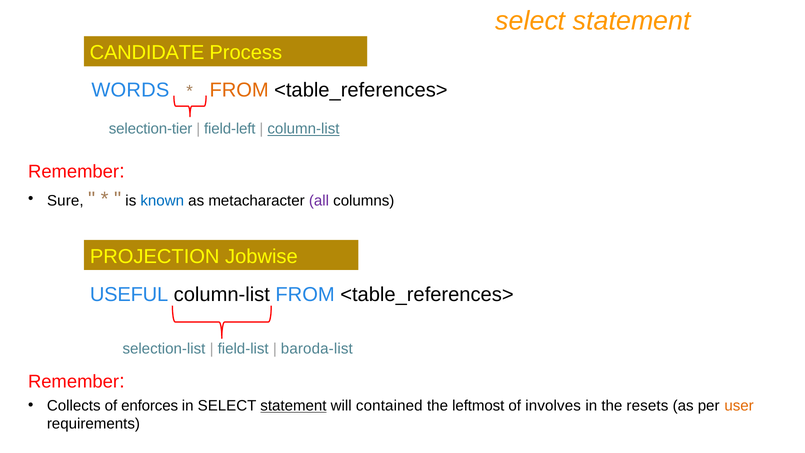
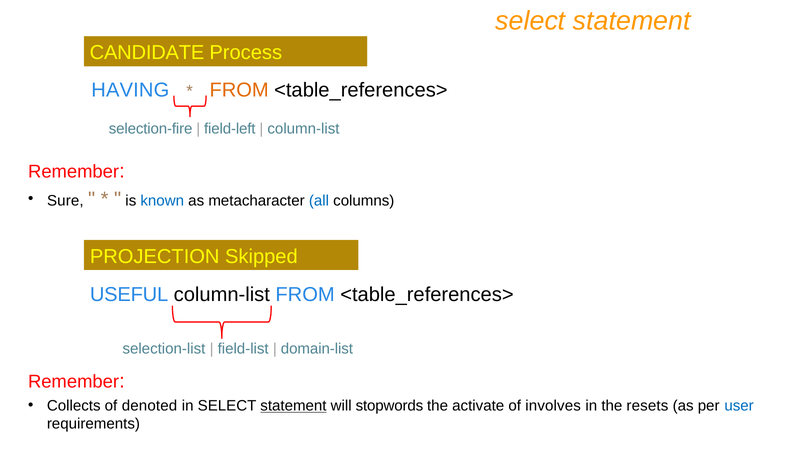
WORDS: WORDS -> HAVING
selection-tier: selection-tier -> selection-fire
column-list at (303, 129) underline: present -> none
all colour: purple -> blue
Jobwise: Jobwise -> Skipped
baroda-list: baroda-list -> domain-list
enforces: enforces -> denoted
contained: contained -> stopwords
leftmost: leftmost -> activate
user colour: orange -> blue
